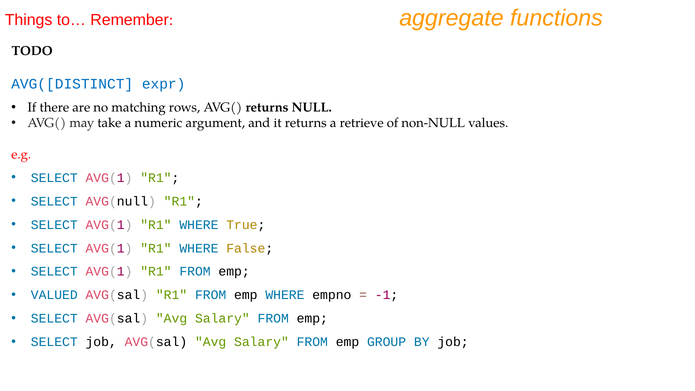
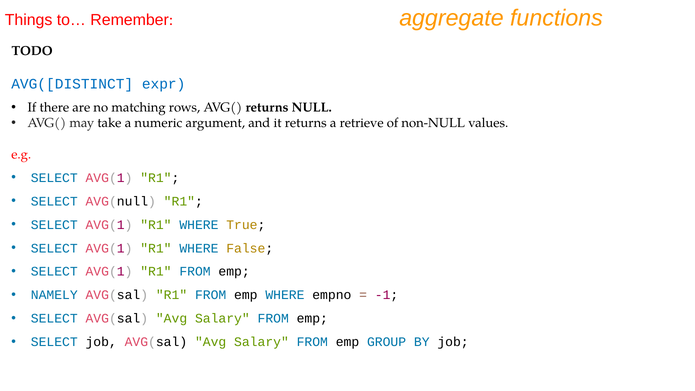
VALUED: VALUED -> NAMELY
